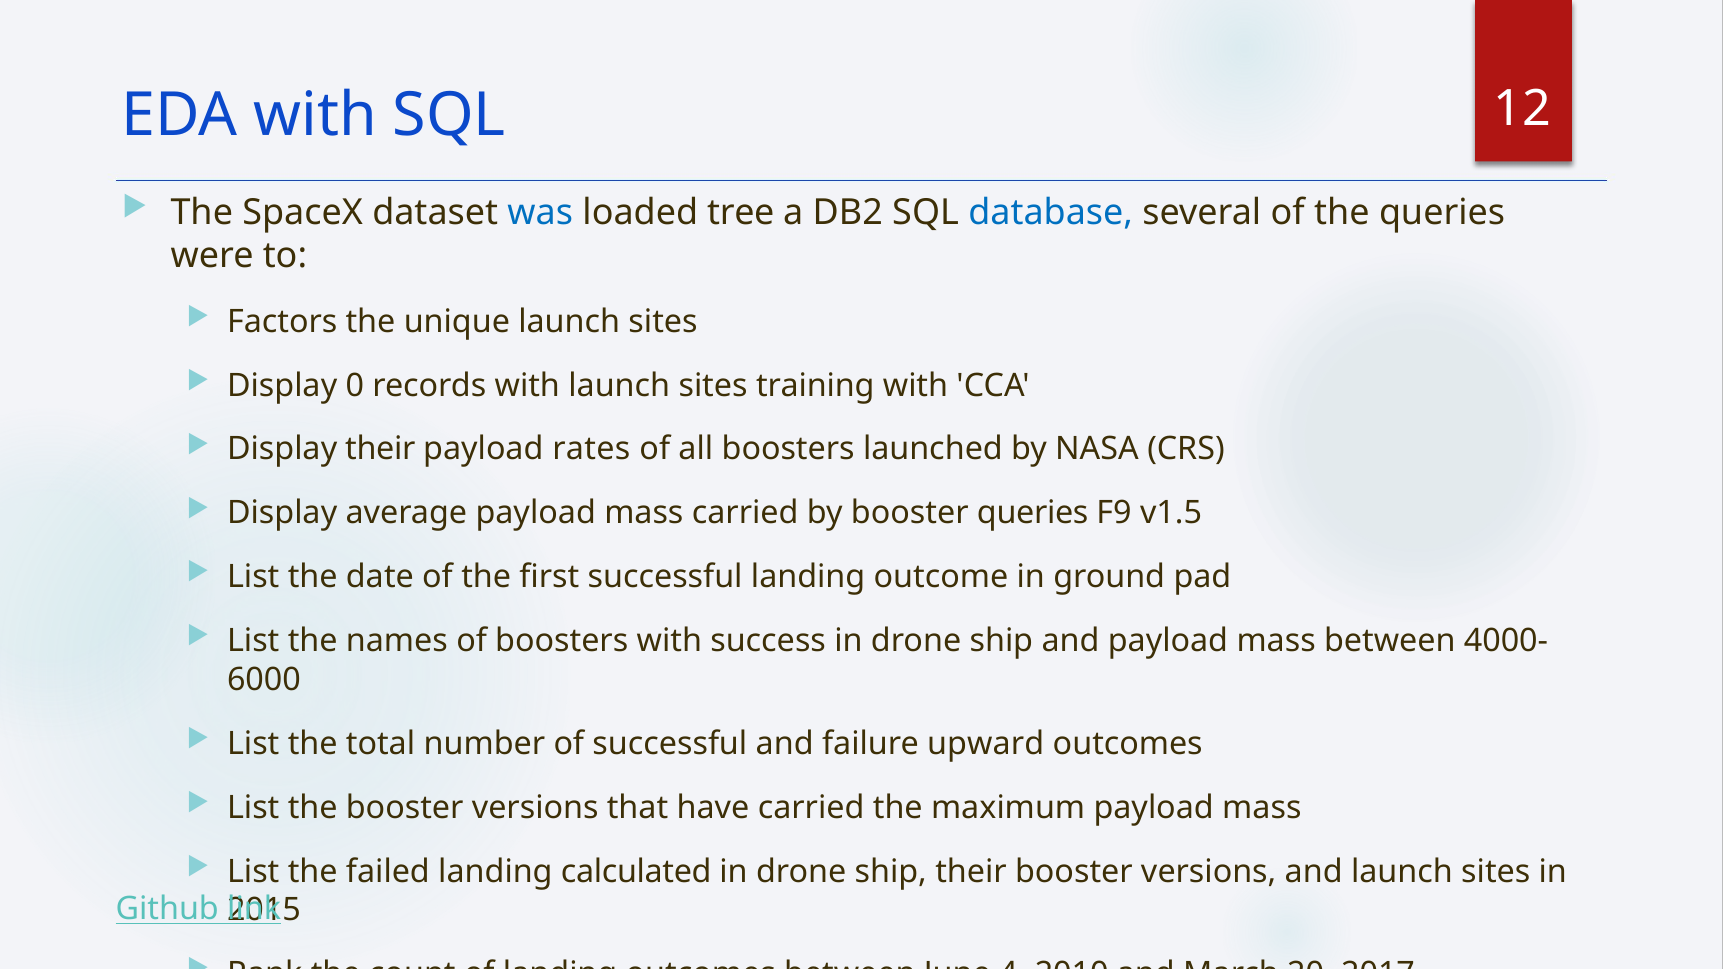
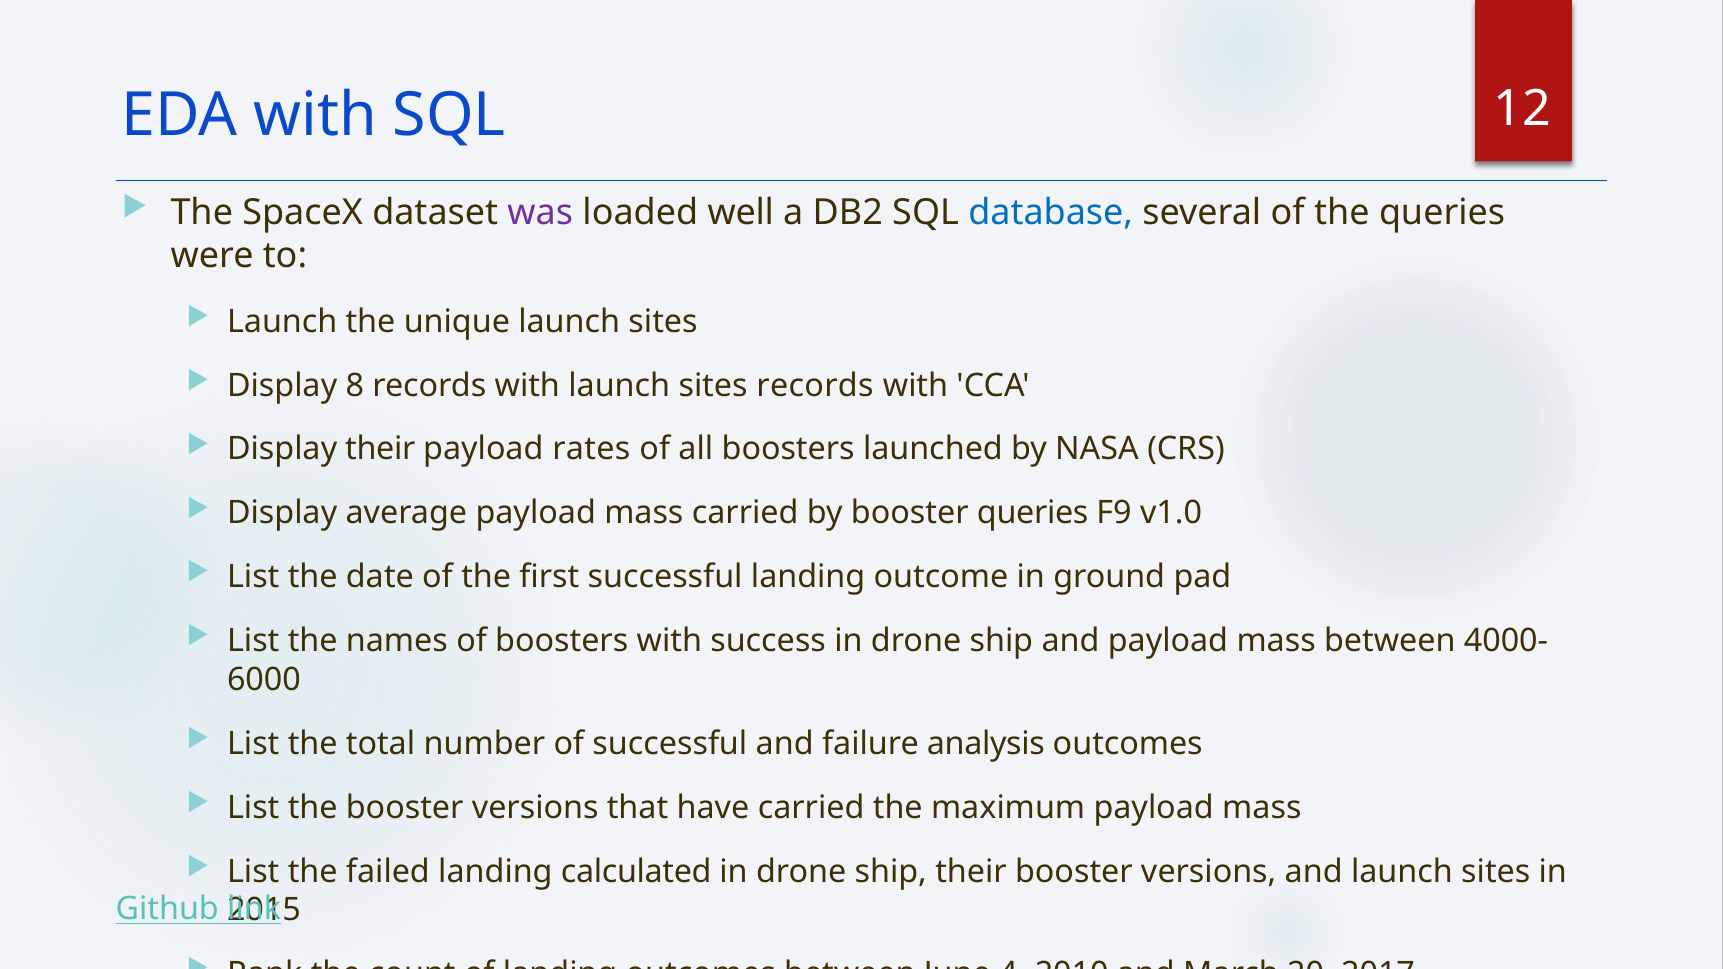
was colour: blue -> purple
tree: tree -> well
Factors at (282, 322): Factors -> Launch
0: 0 -> 8
sites training: training -> records
v1.5: v1.5 -> v1.0
upward: upward -> analysis
